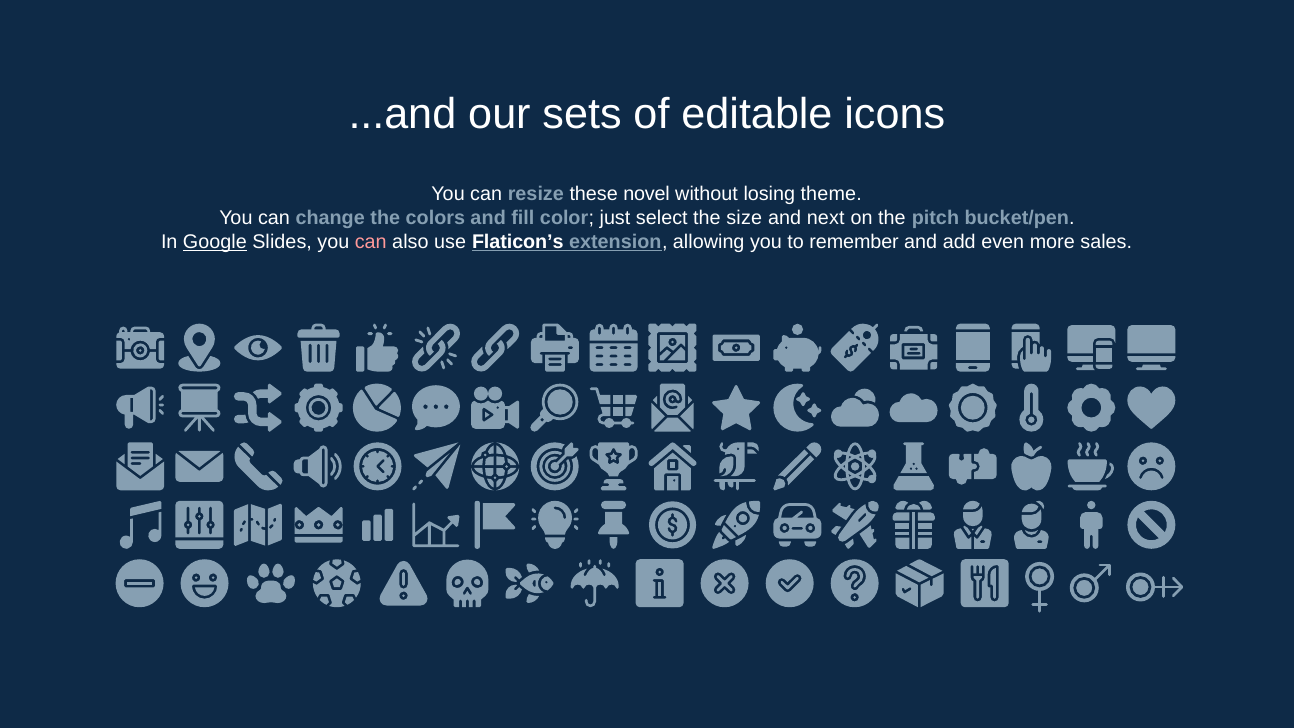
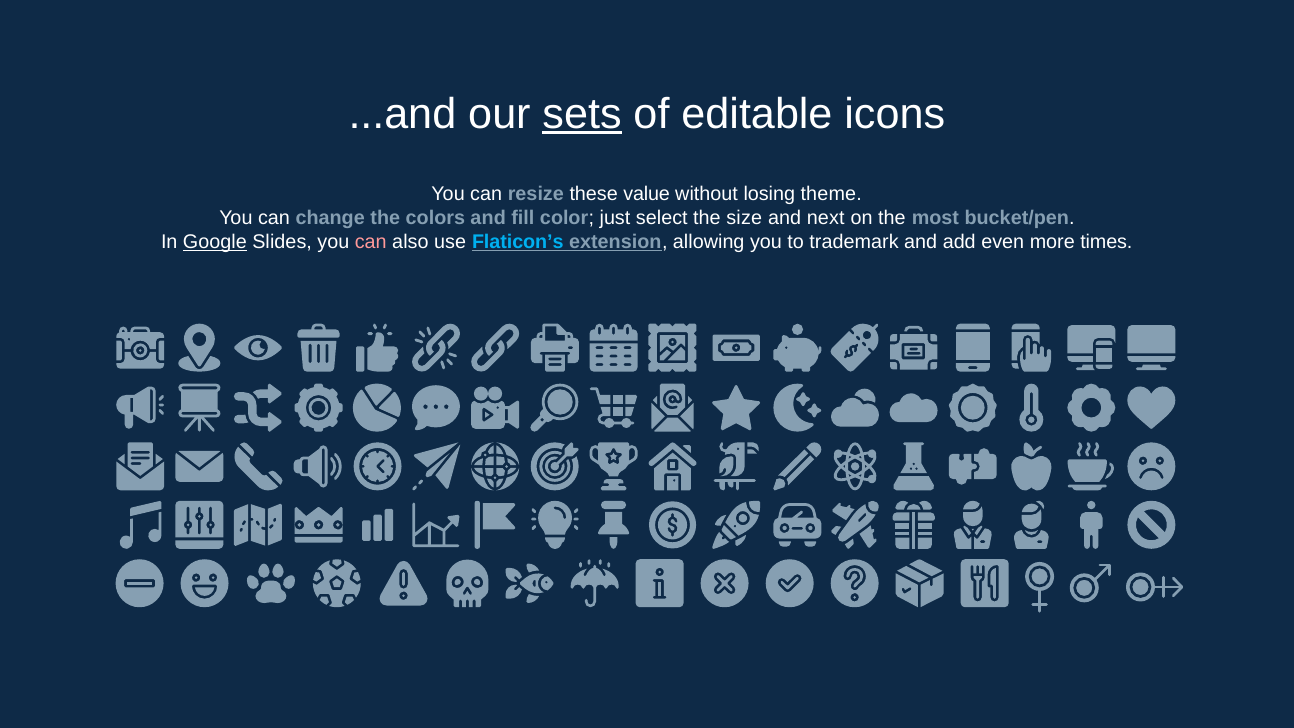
sets underline: none -> present
novel: novel -> value
pitch: pitch -> most
Flaticon’s colour: white -> light blue
remember: remember -> trademark
sales: sales -> times
